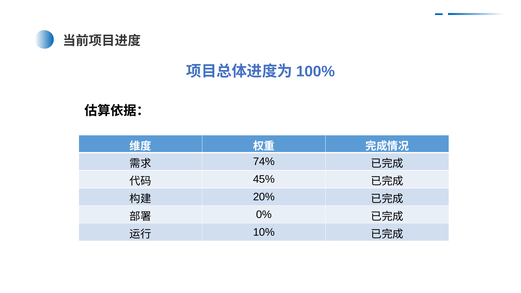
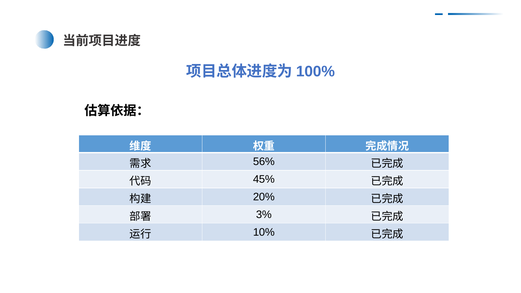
74%: 74% -> 56%
0%: 0% -> 3%
